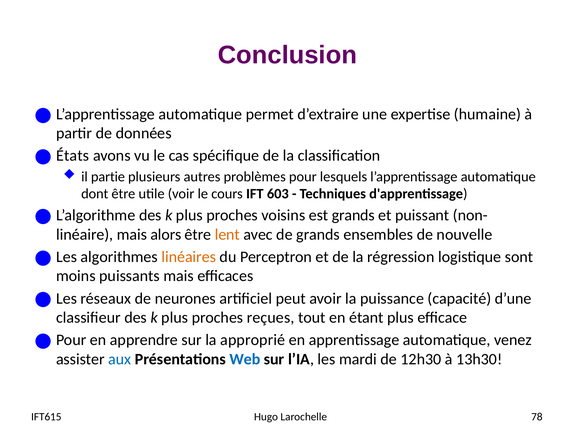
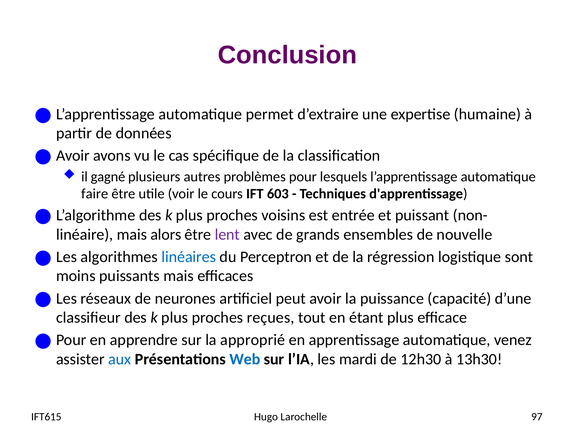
États at (73, 156): États -> Avoir
partie: partie -> gagné
dont: dont -> faire
est grands: grands -> entrée
lent colour: orange -> purple
linéaires colour: orange -> blue
78: 78 -> 97
